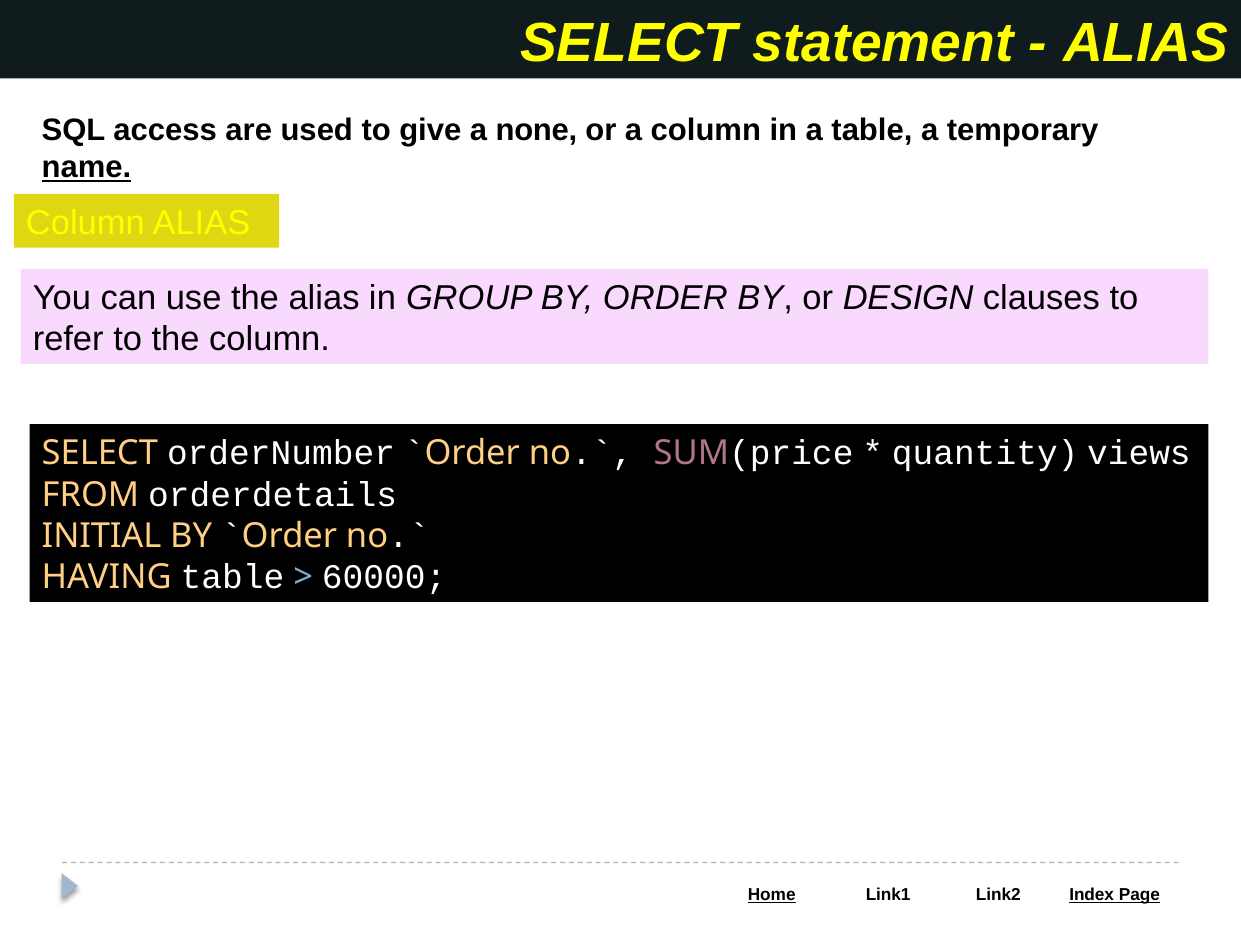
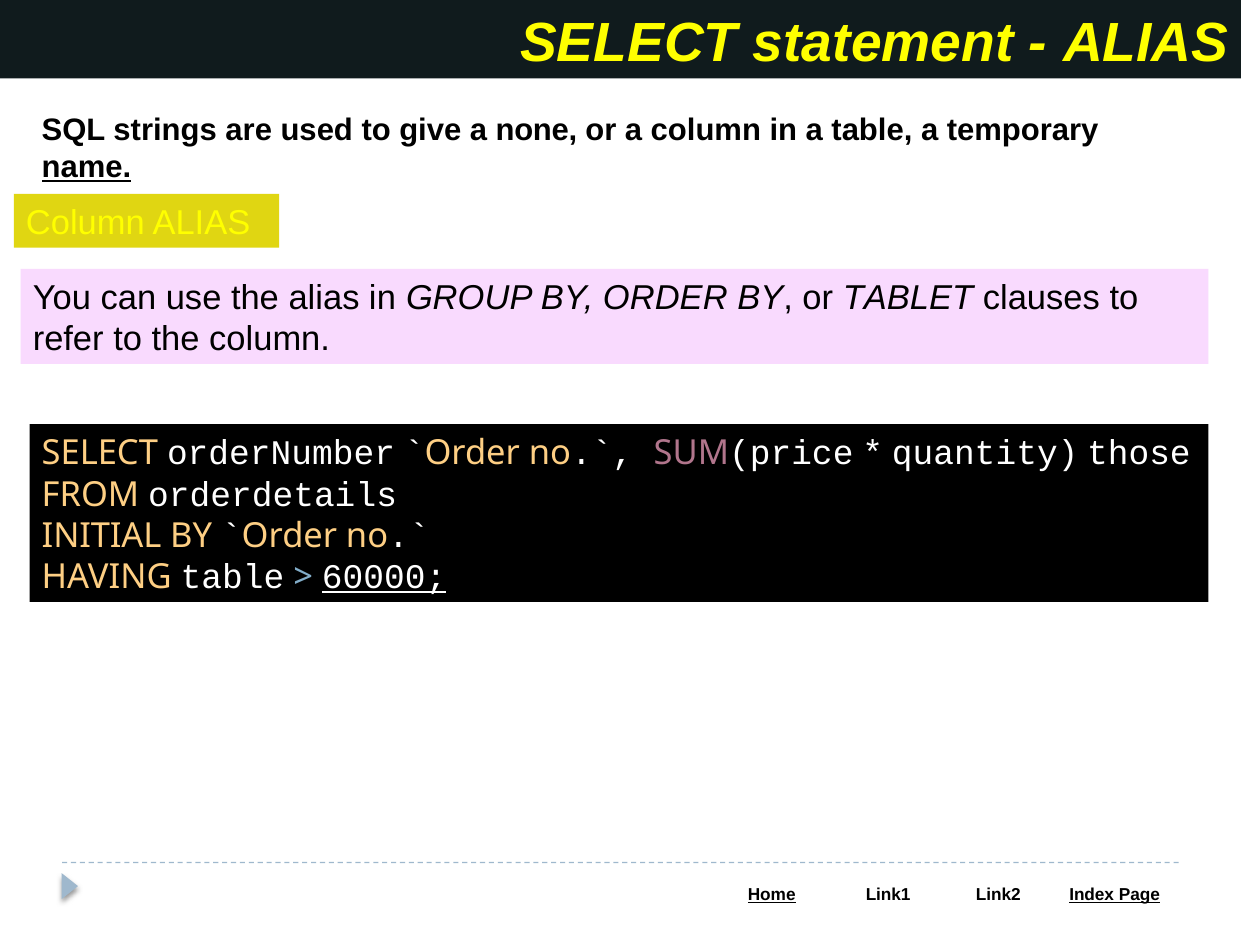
access: access -> strings
DESIGN: DESIGN -> TABLET
views: views -> those
60000 underline: none -> present
